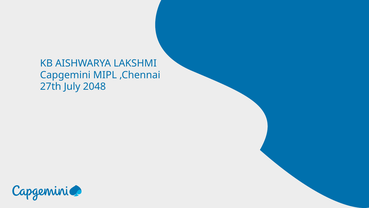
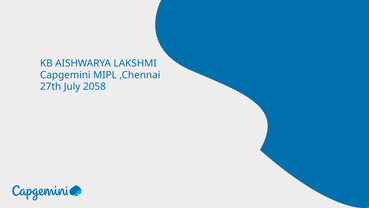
2048: 2048 -> 2058
